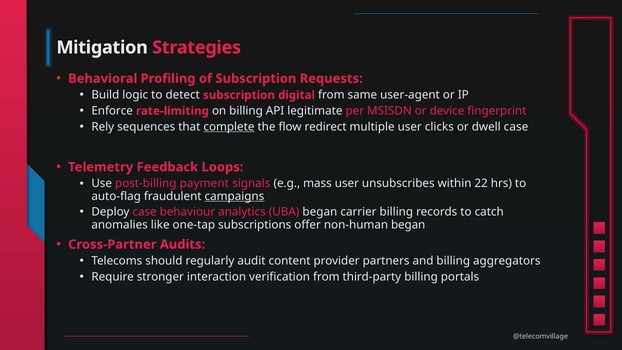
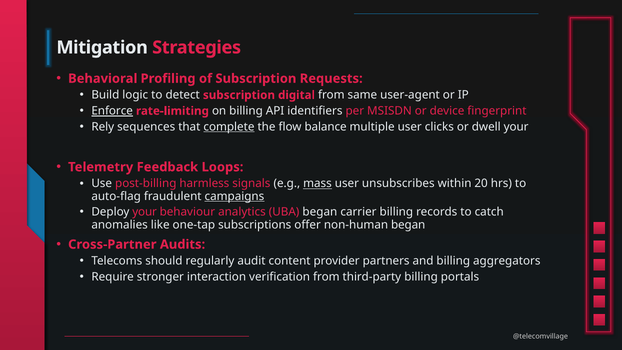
Enforce underline: none -> present
legitimate: legitimate -> identifiers
redirect: redirect -> balance
dwell case: case -> your
payment: payment -> harmless
mass underline: none -> present
22: 22 -> 20
Deploy case: case -> your
